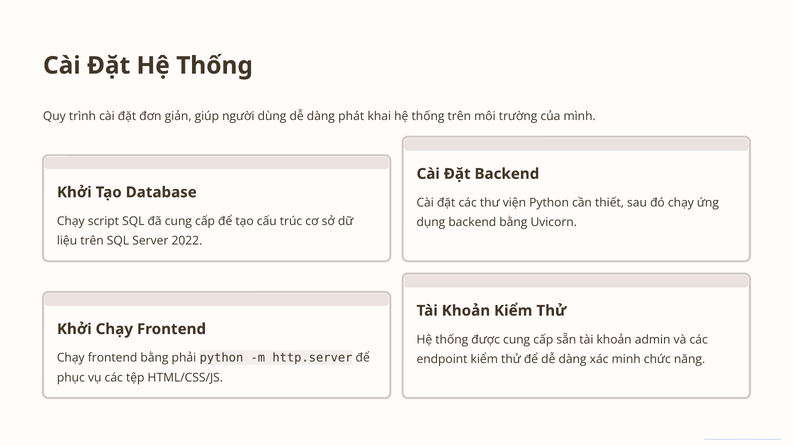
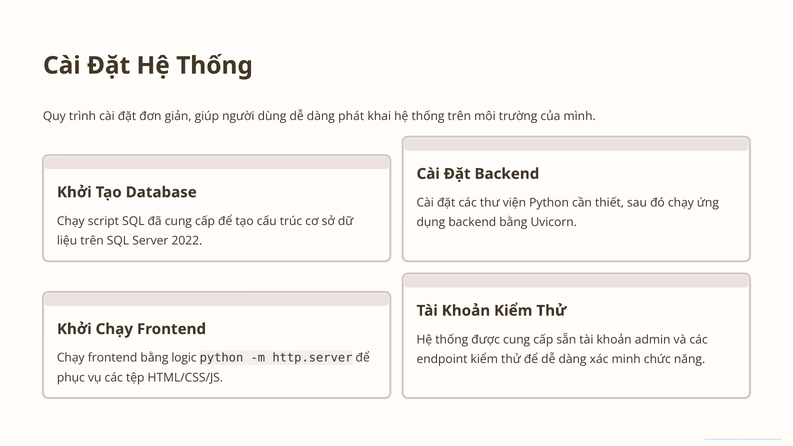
phải: phải -> logic
